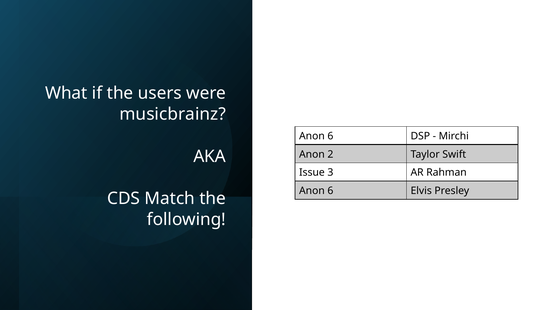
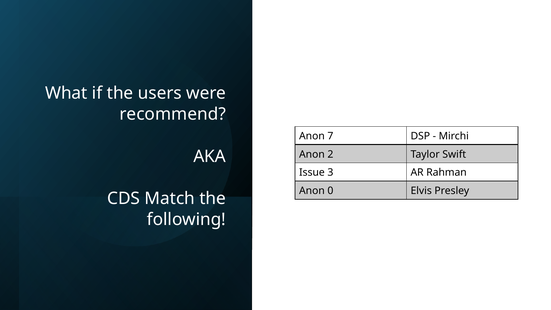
musicbrainz: musicbrainz -> recommend
6 at (330, 136): 6 -> 7
6 at (330, 191): 6 -> 0
